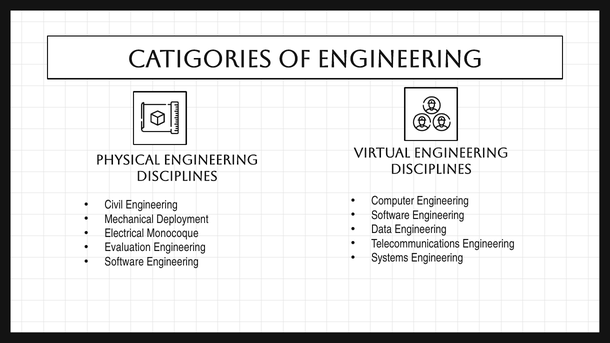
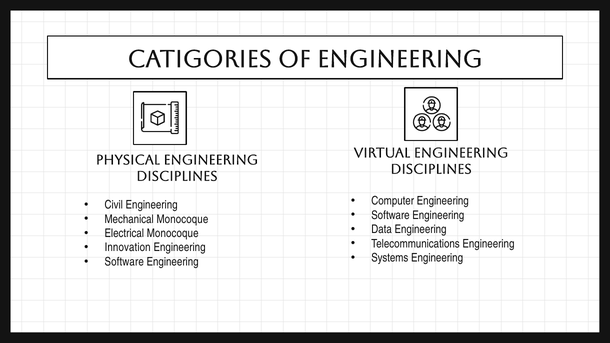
Mechanical Deployment: Deployment -> Monocoque
Evaluation: Evaluation -> Innovation
